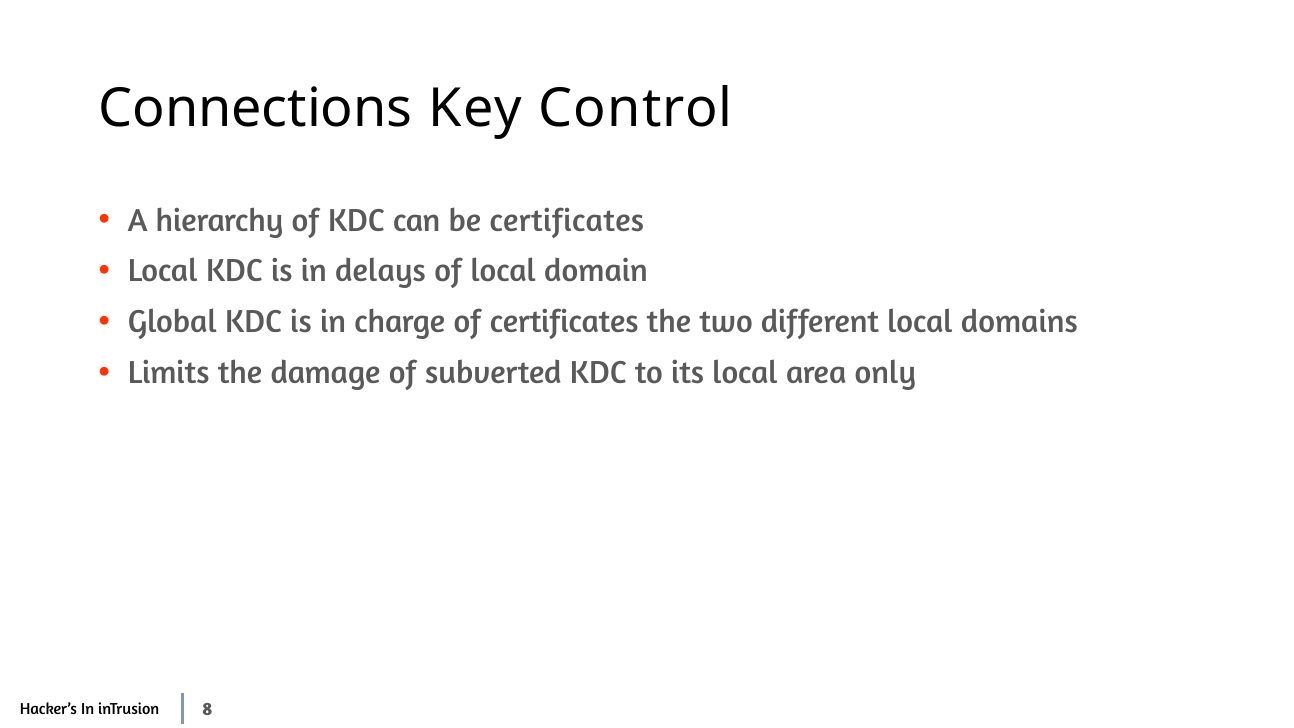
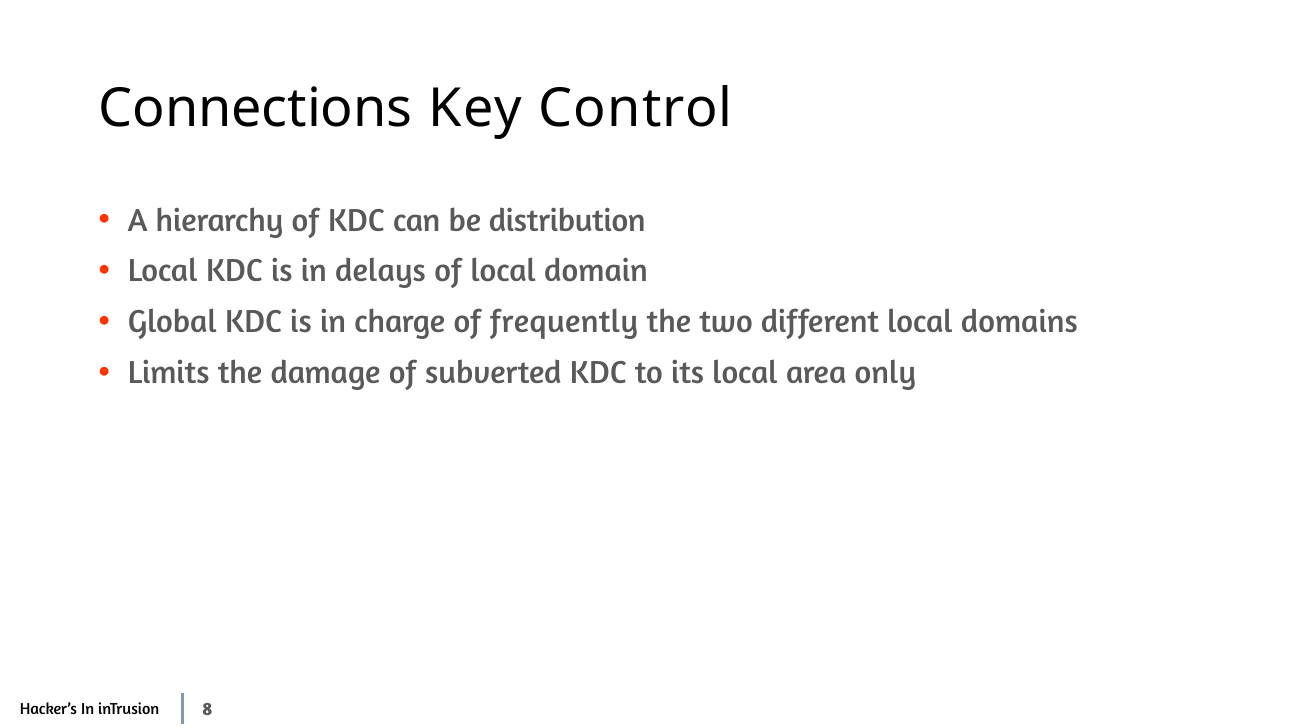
be certificates: certificates -> distribution
of certificates: certificates -> frequently
